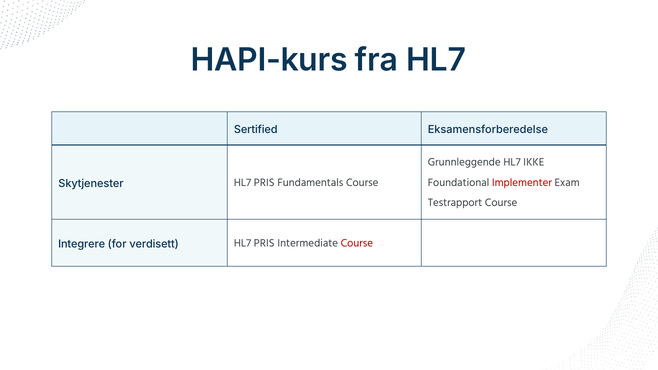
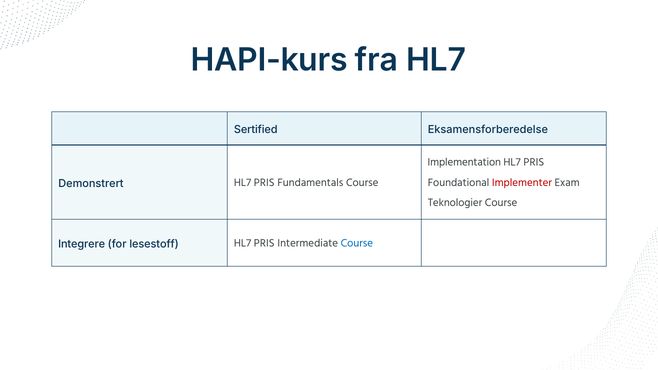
Grunnleggende: Grunnleggende -> Implementation
IKKE at (534, 162): IKKE -> PRIS
Skytjenester: Skytjenester -> Demonstrert
Testrapport: Testrapport -> Teknologier
verdisett: verdisett -> lesestoff
Course at (357, 243) colour: red -> blue
